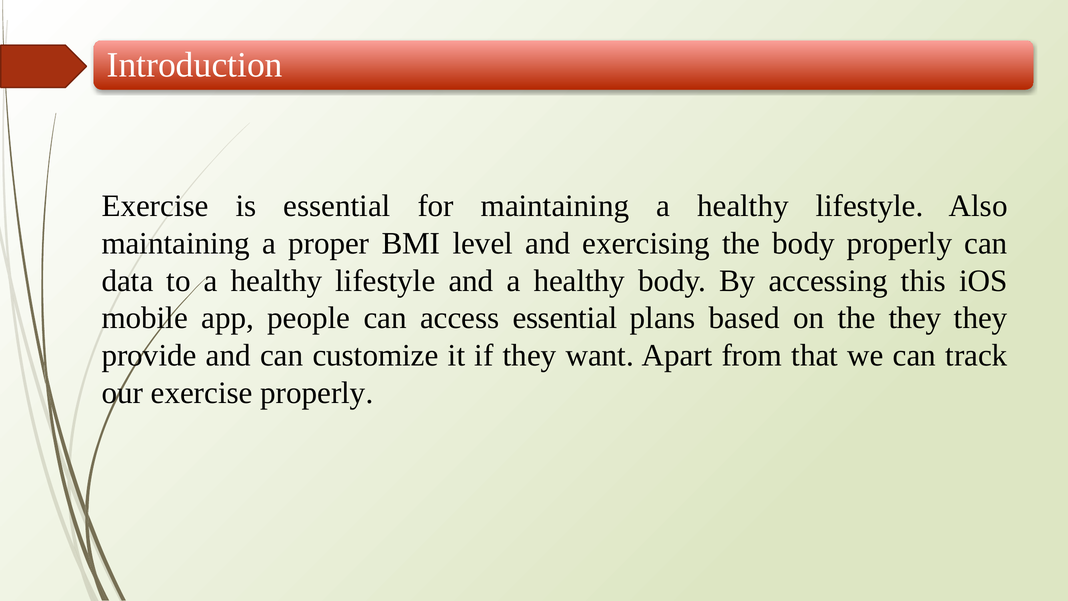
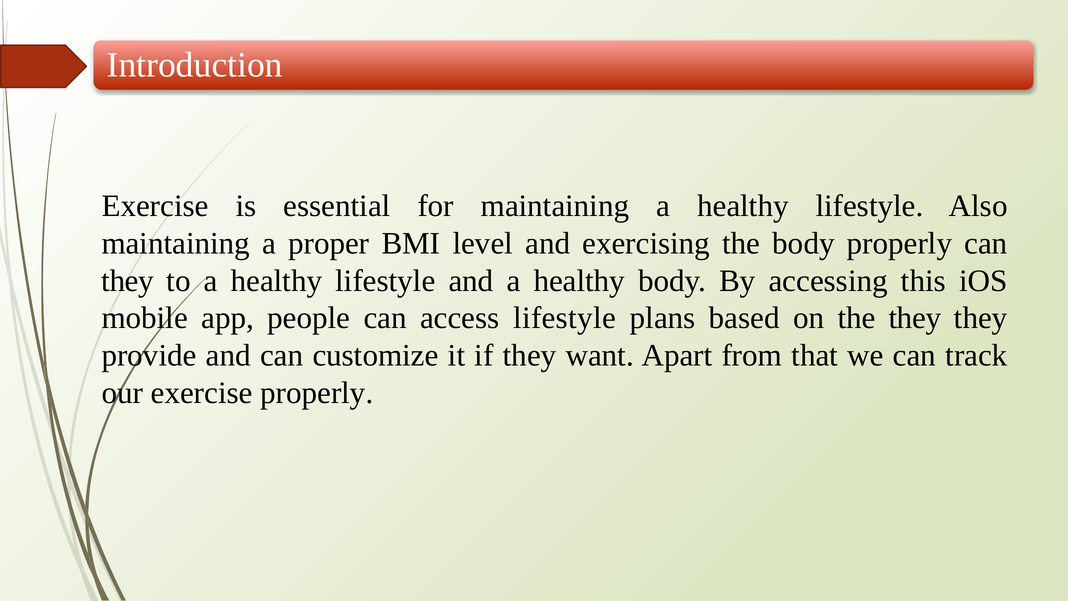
data at (127, 281): data -> they
access essential: essential -> lifestyle
